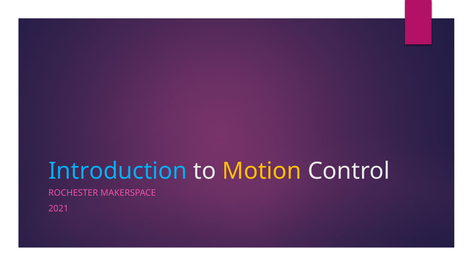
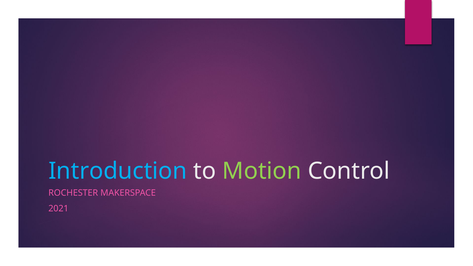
Motion colour: yellow -> light green
